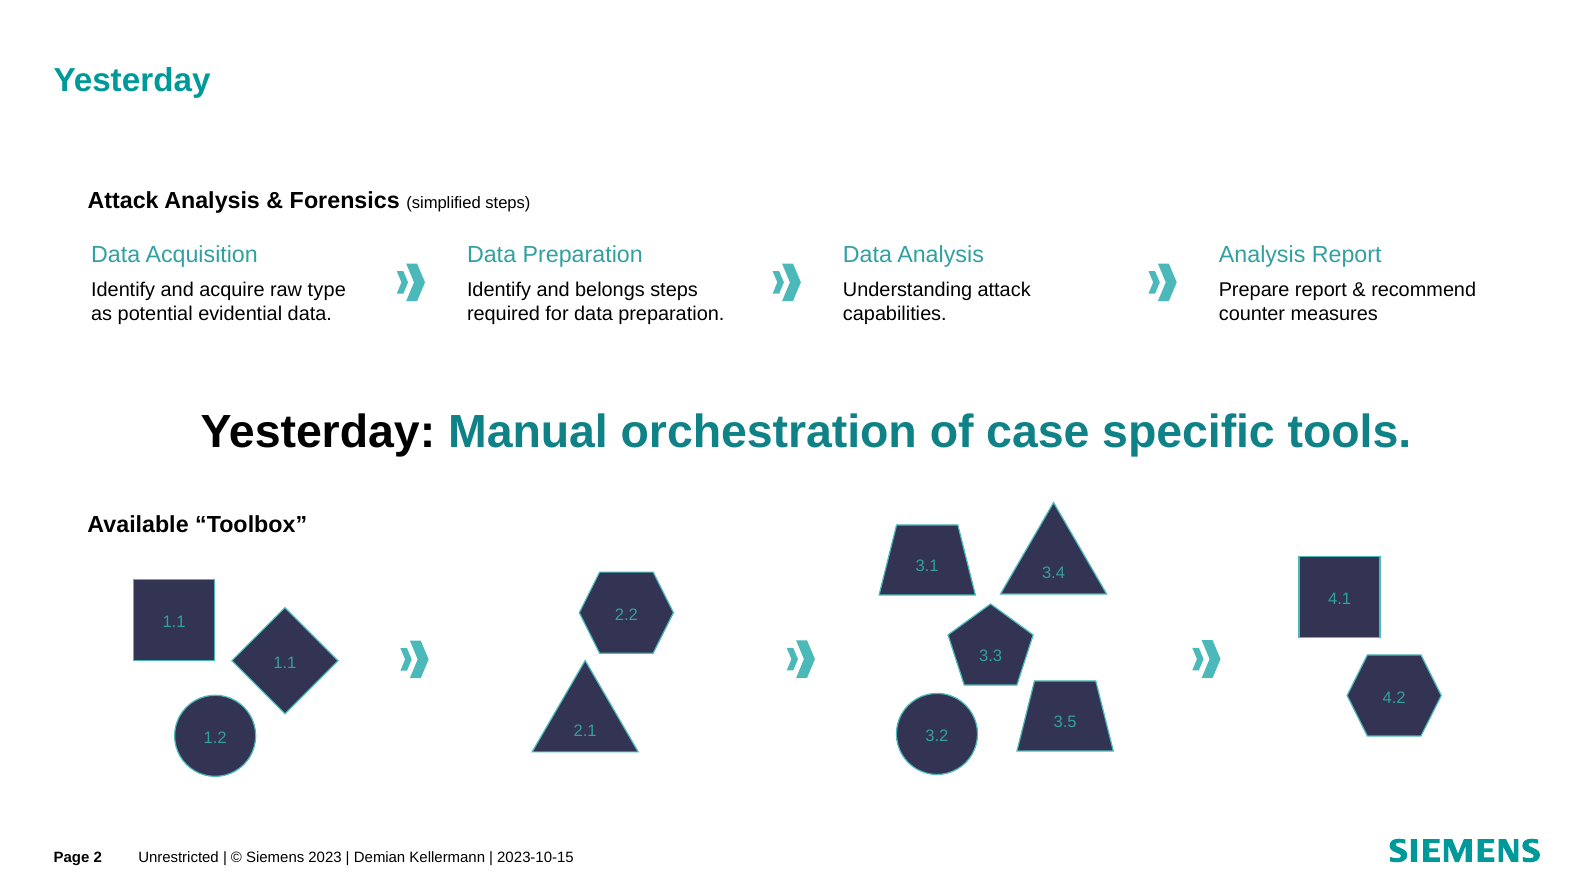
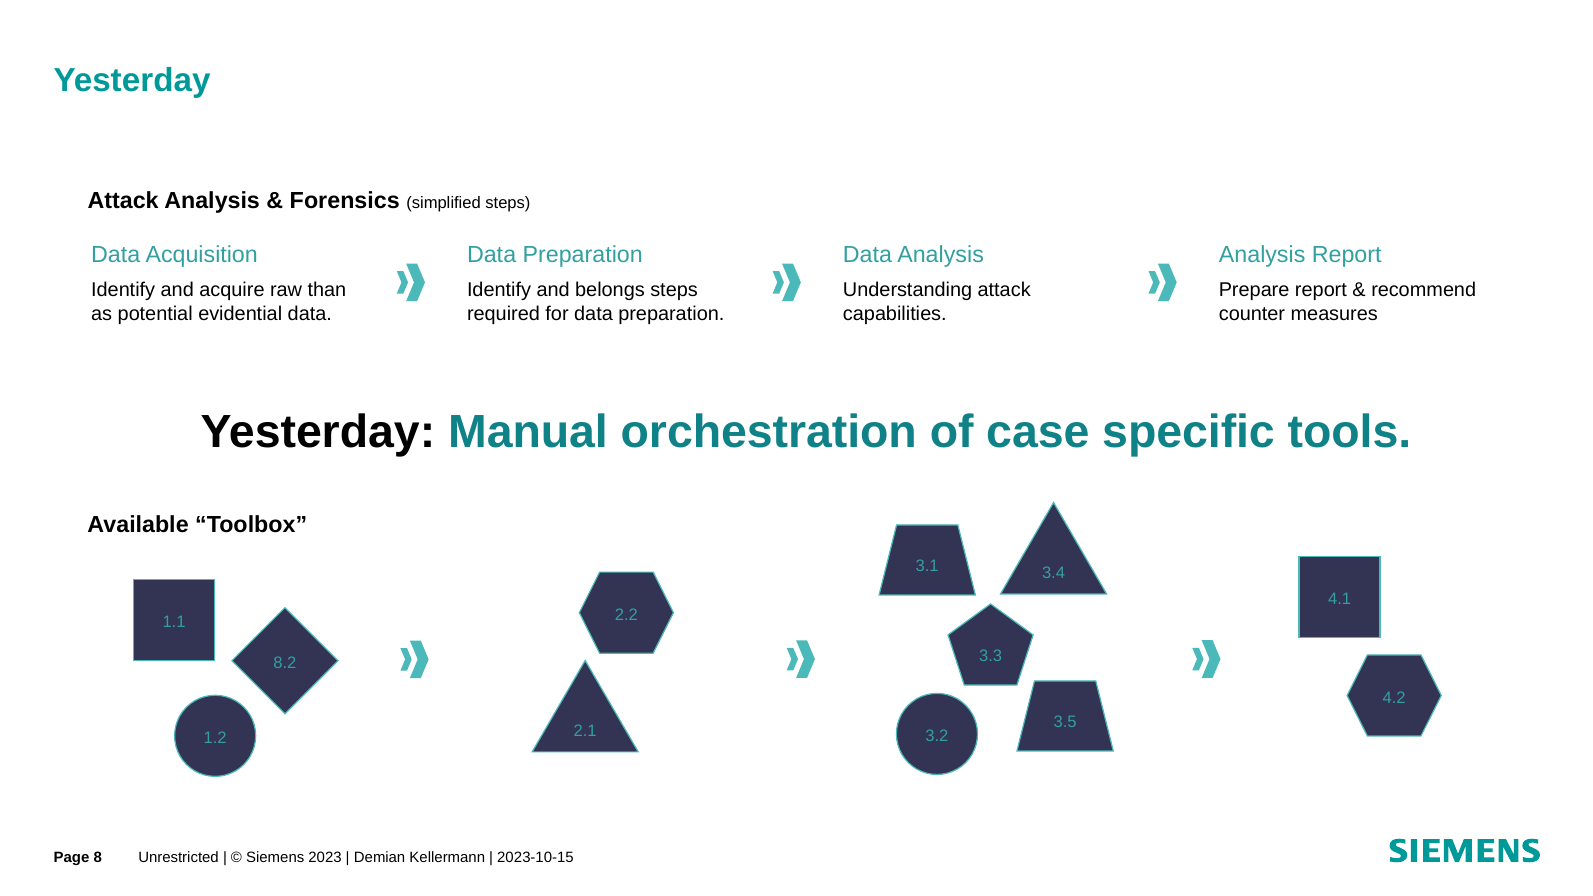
type: type -> than
1.1 at (285, 663): 1.1 -> 8.2
2: 2 -> 8
